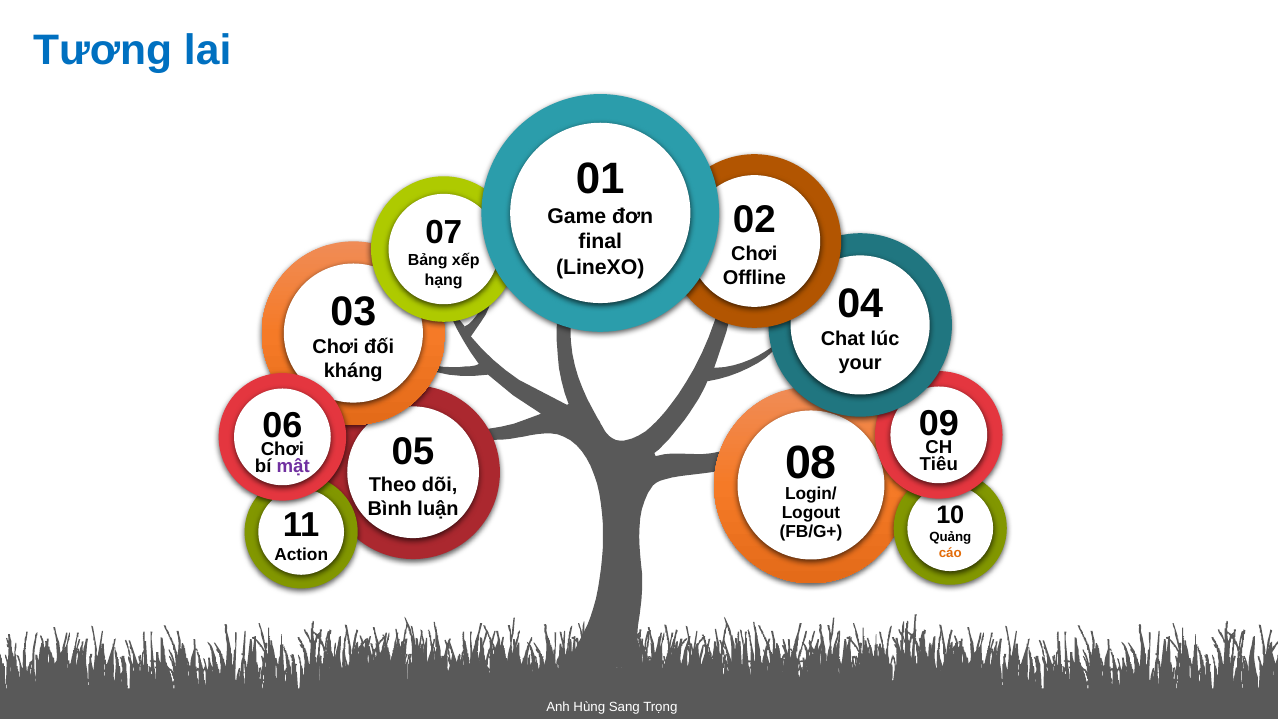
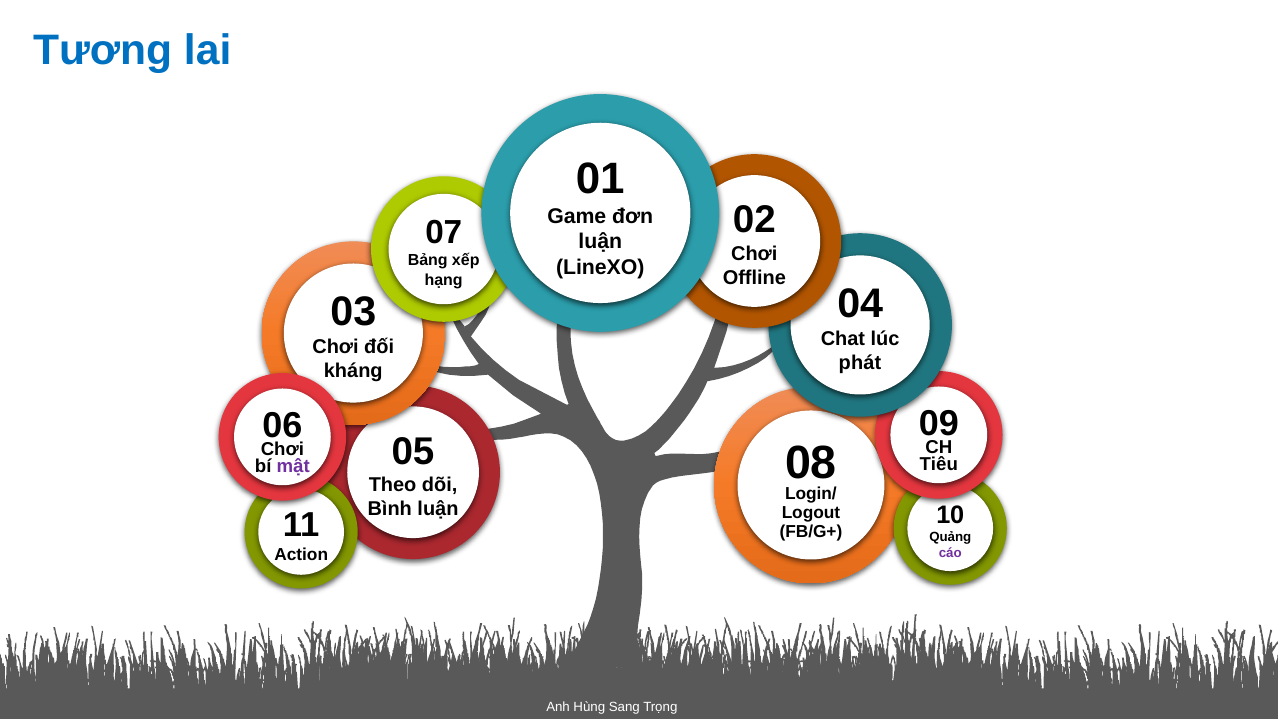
final at (600, 242): final -> luận
your: your -> phát
cáo colour: orange -> purple
